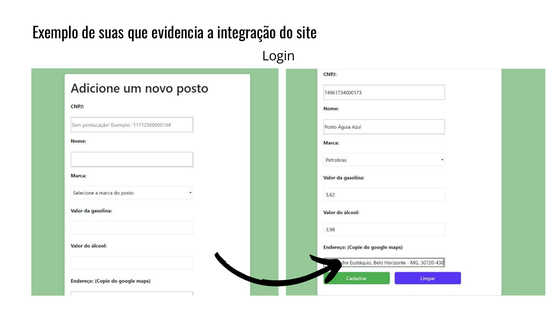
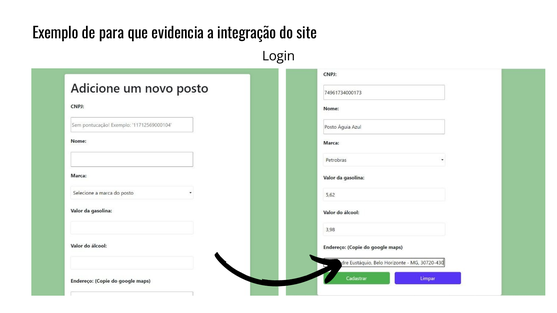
suas: suas -> para
